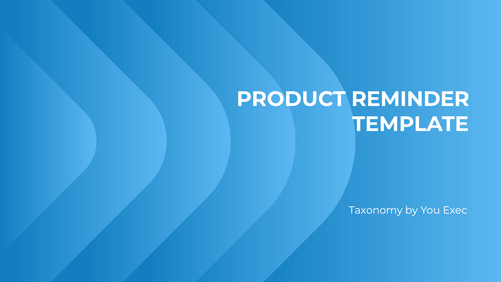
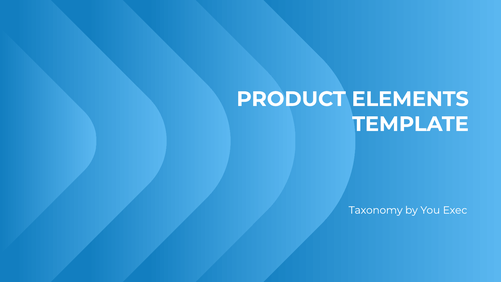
REMINDER: REMINDER -> ELEMENTS
